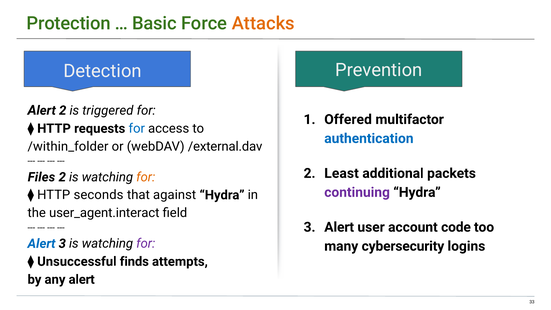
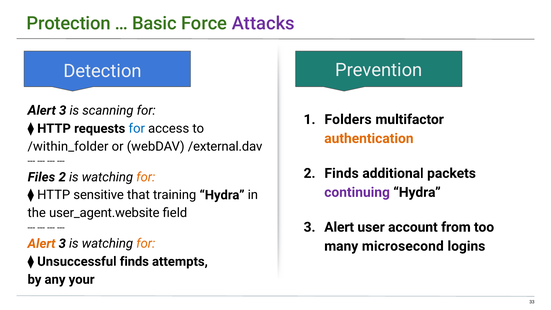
Attacks colour: orange -> purple
2 at (63, 110): 2 -> 3
triggered: triggered -> scanning
Offered: Offered -> Folders
authentication colour: blue -> orange
2 Least: Least -> Finds
seconds: seconds -> sensitive
against: against -> training
user_agent.interact: user_agent.interact -> user_agent.website
code: code -> from
Alert at (41, 244) colour: blue -> orange
for at (146, 244) colour: purple -> orange
cybersecurity: cybersecurity -> microsecond
any alert: alert -> your
